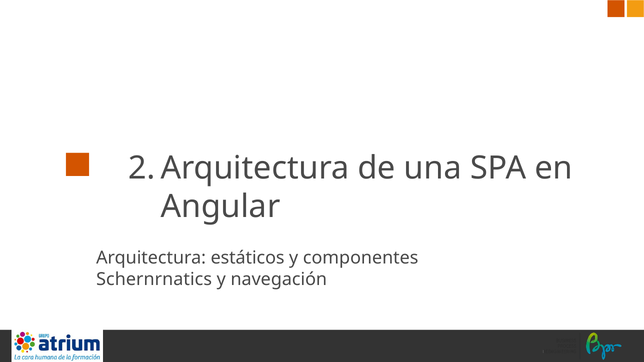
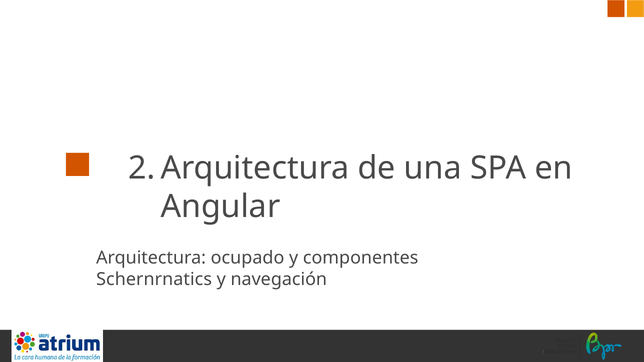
estáticos: estáticos -> ocupado
